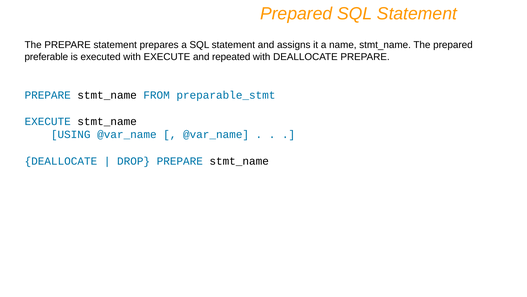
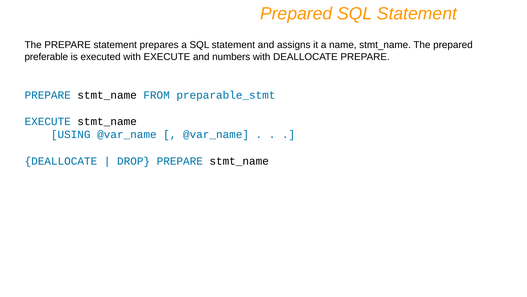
repeated: repeated -> numbers
